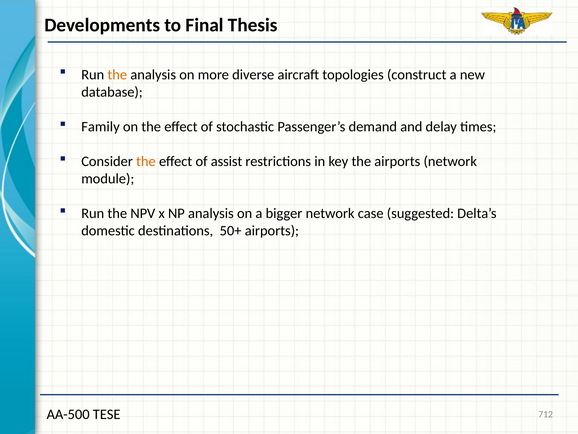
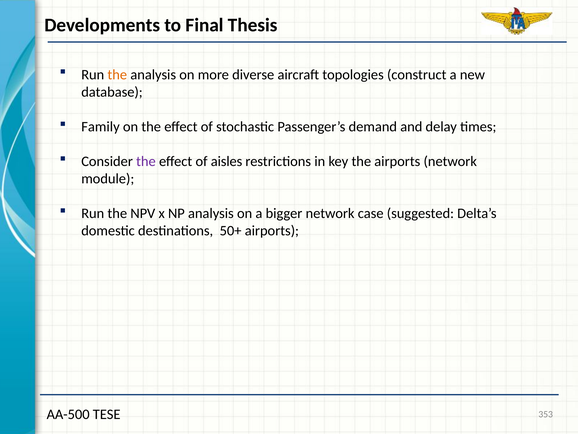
the at (146, 161) colour: orange -> purple
assist: assist -> aisles
712: 712 -> 353
